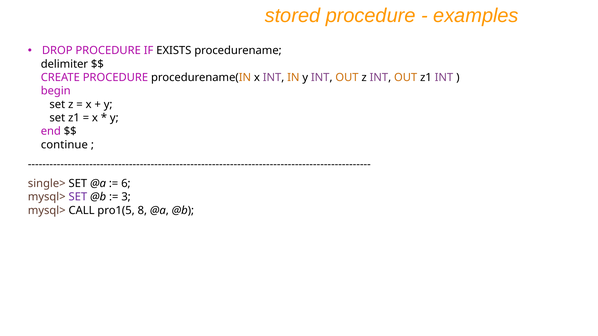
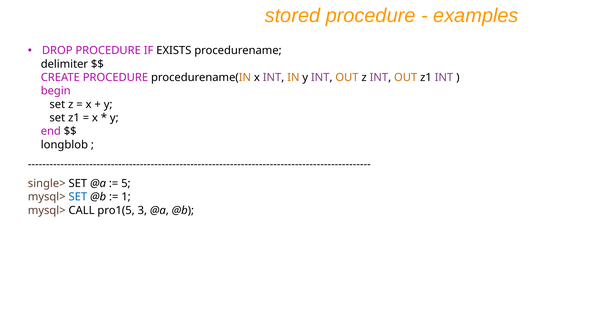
continue: continue -> longblob
6: 6 -> 5
SET at (78, 197) colour: purple -> blue
3: 3 -> 1
8: 8 -> 3
